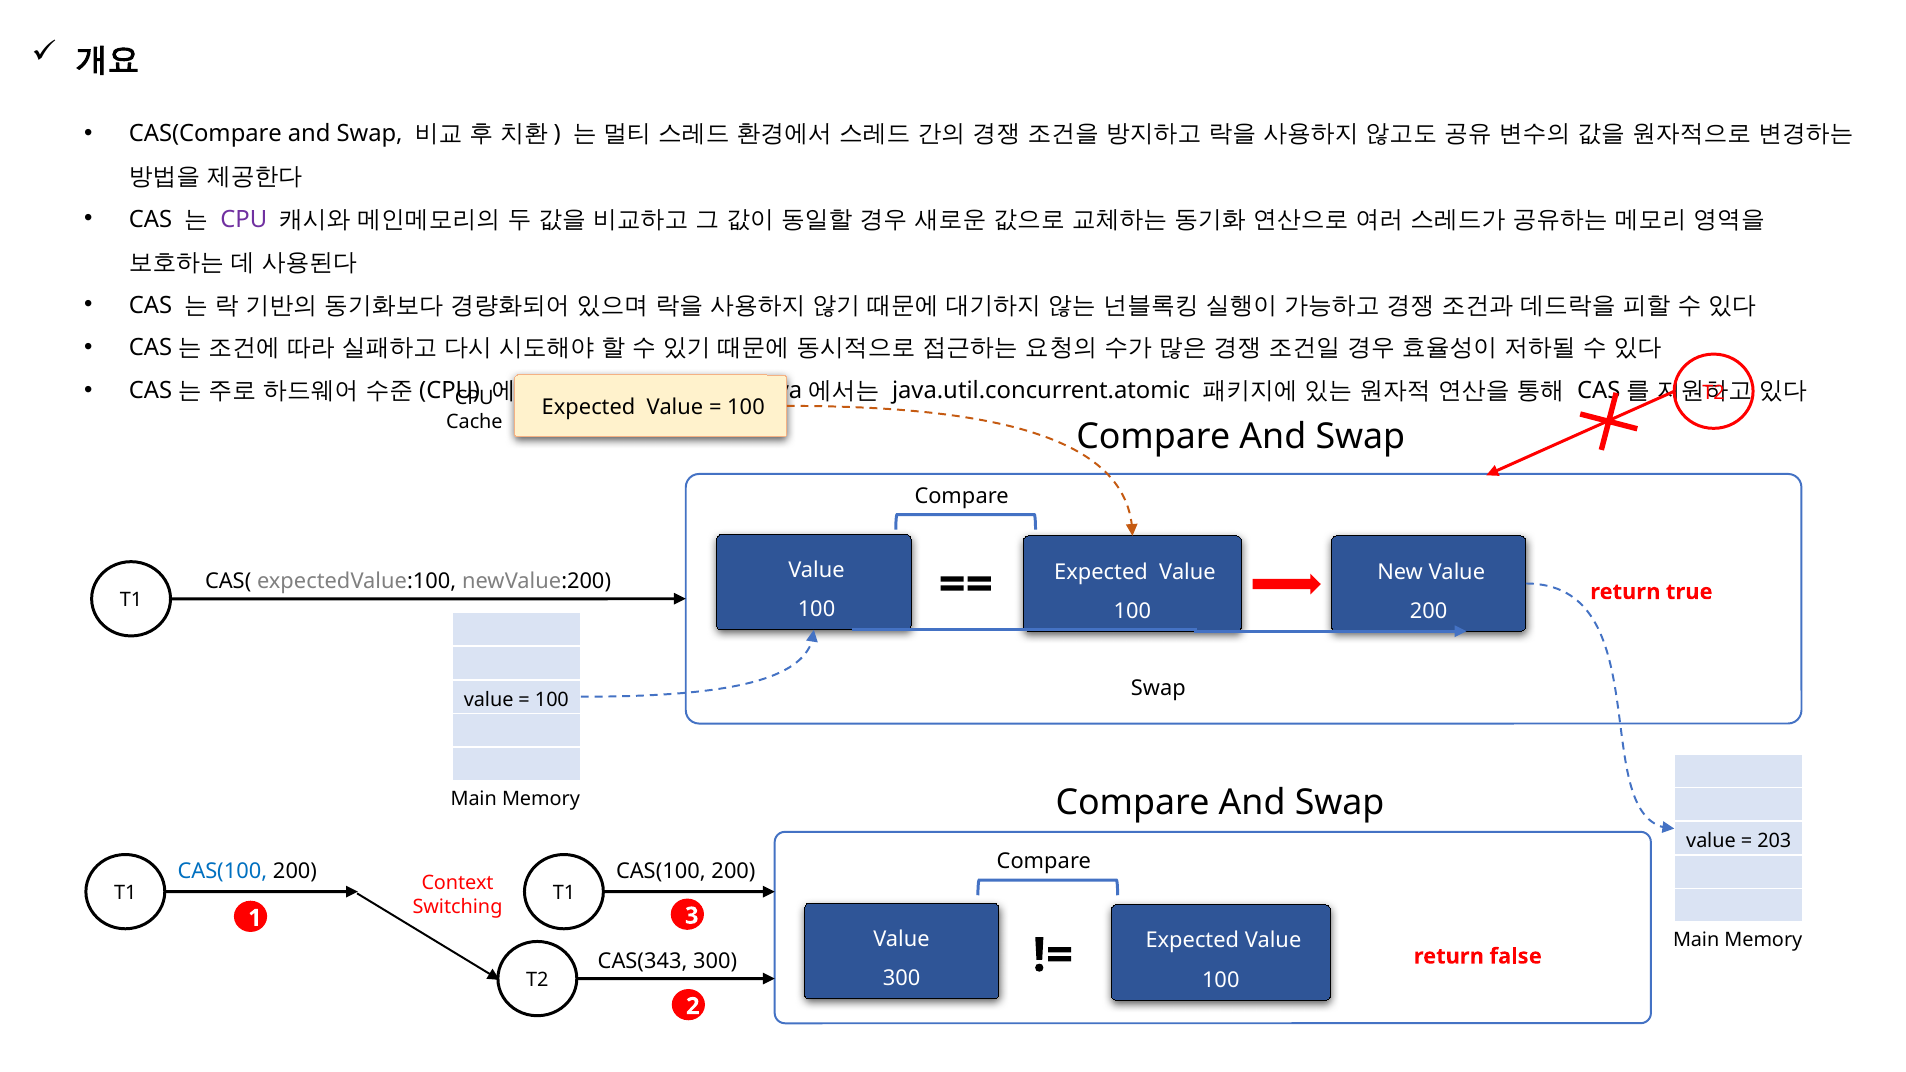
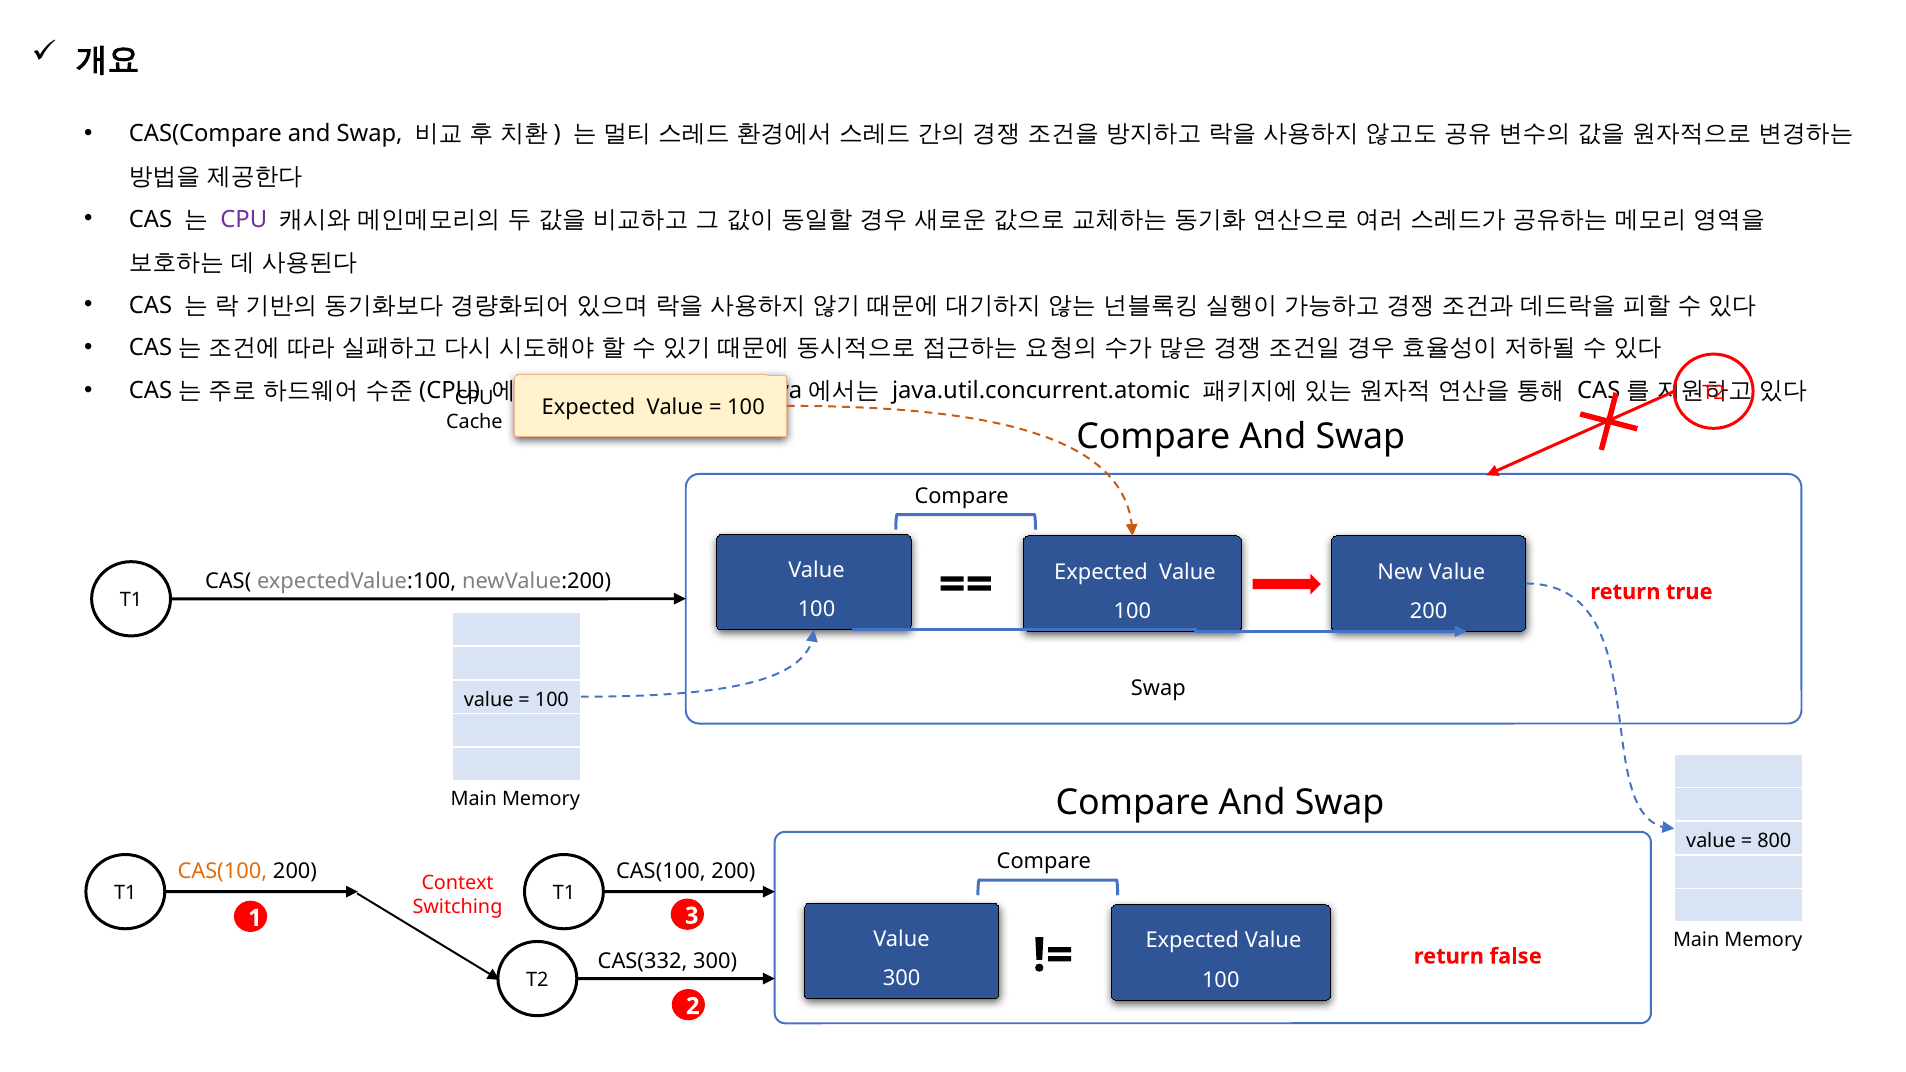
203: 203 -> 800
CAS(100 at (222, 872) colour: blue -> orange
CAS(343: CAS(343 -> CAS(332
